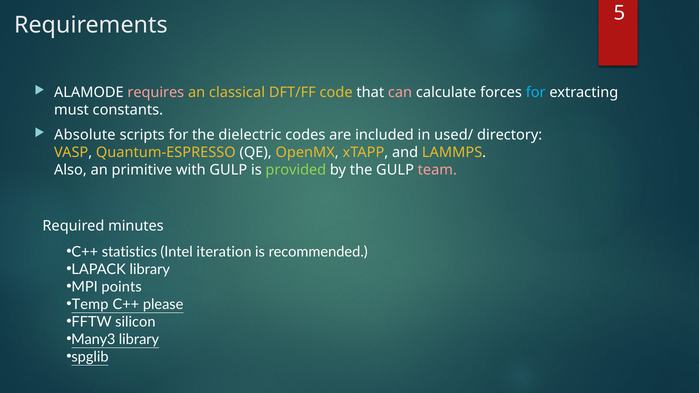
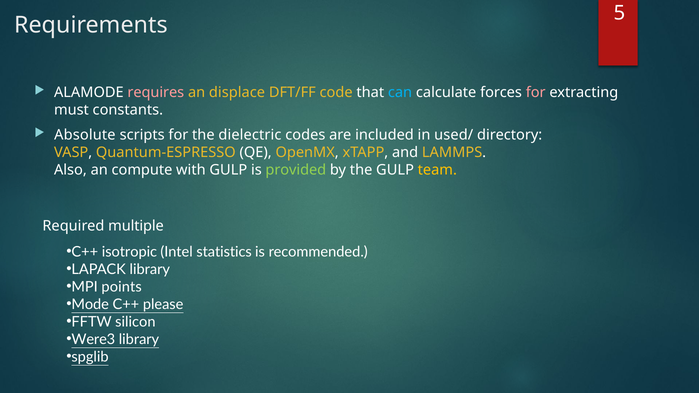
classical: classical -> displace
can colour: pink -> light blue
for at (536, 93) colour: light blue -> pink
primitive: primitive -> compute
team colour: pink -> yellow
minutes: minutes -> multiple
statistics: statistics -> isotropic
iteration: iteration -> statistics
Temp: Temp -> Mode
Many3: Many3 -> Were3
